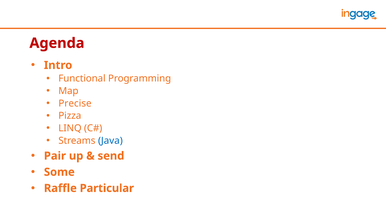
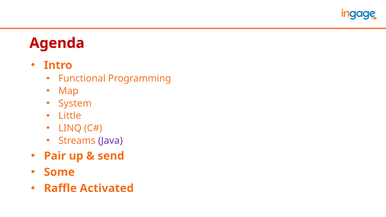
Precise: Precise -> System
Pizza: Pizza -> Little
Java colour: blue -> purple
Particular: Particular -> Activated
